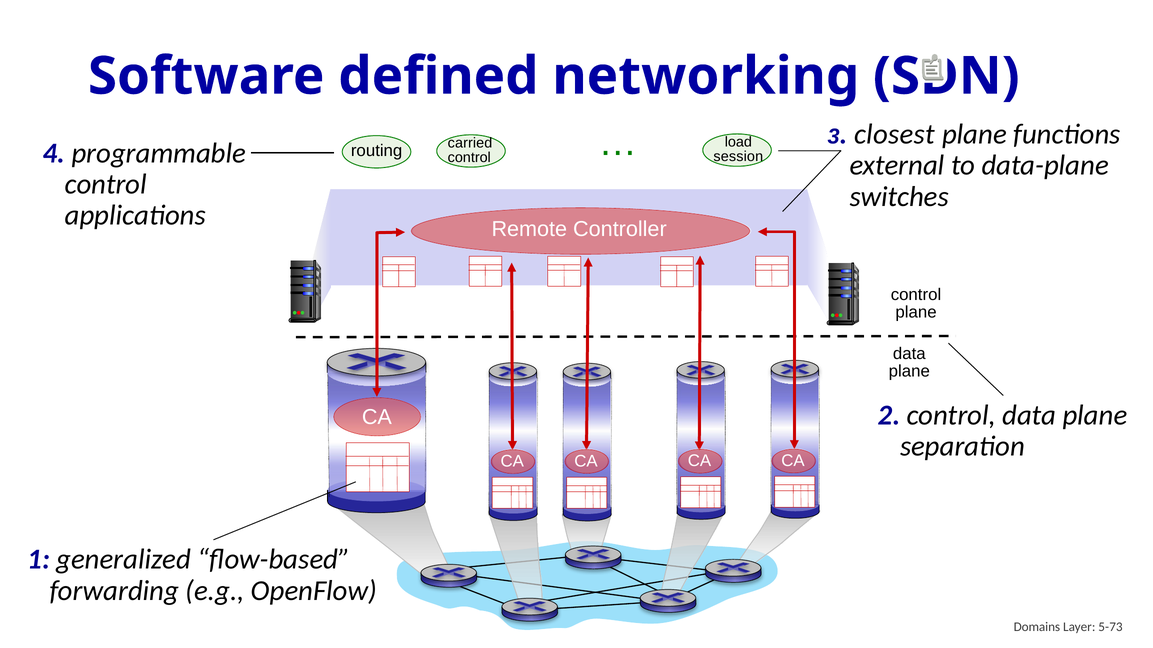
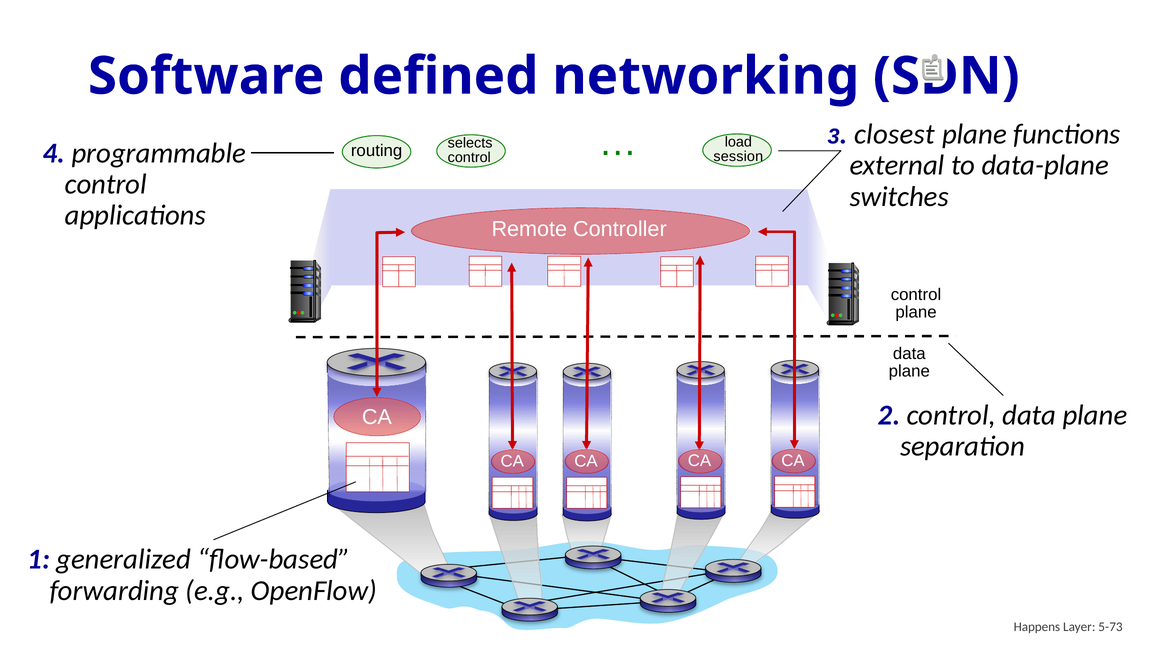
carried: carried -> selects
Domains: Domains -> Happens
